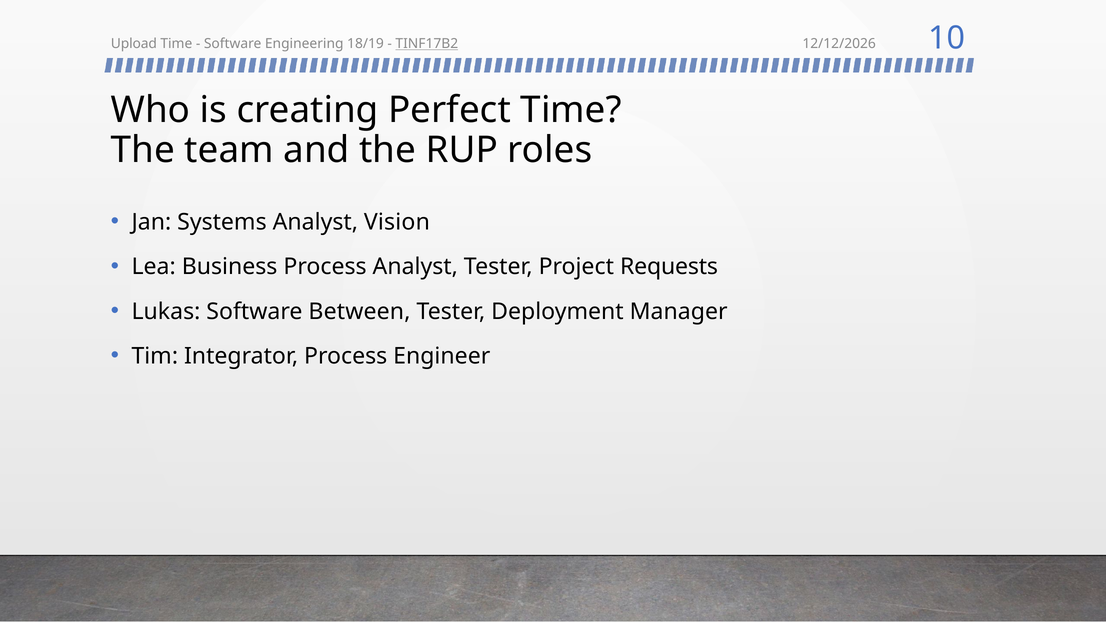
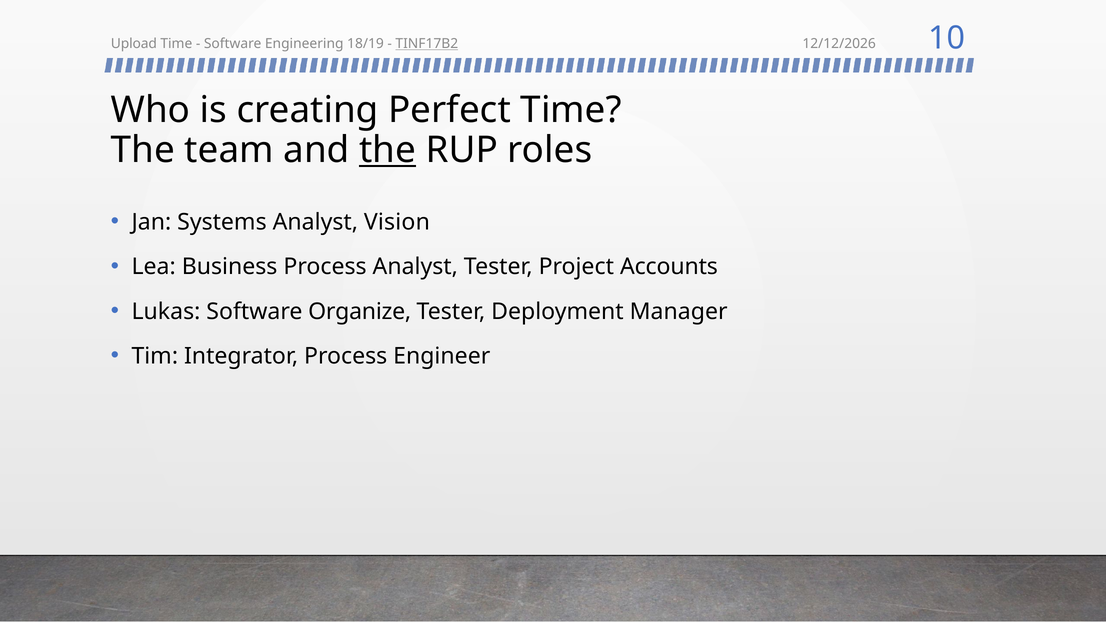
the at (388, 150) underline: none -> present
Requests: Requests -> Accounts
Between: Between -> Organize
